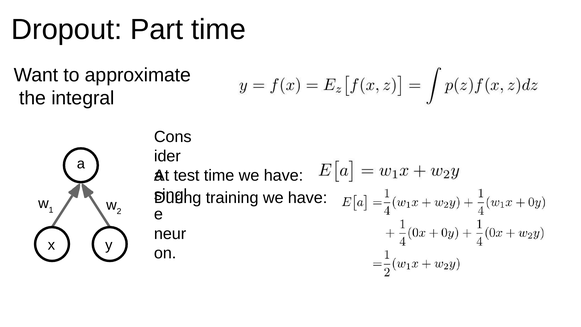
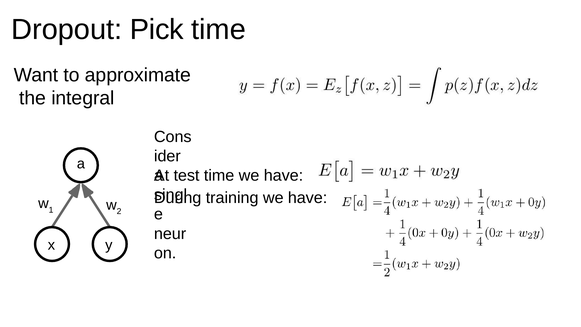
Part: Part -> Pick
